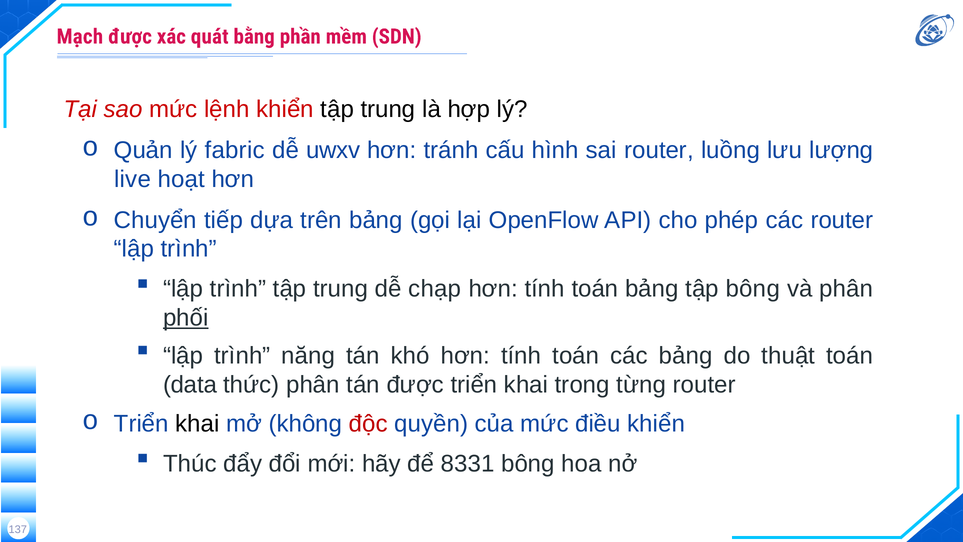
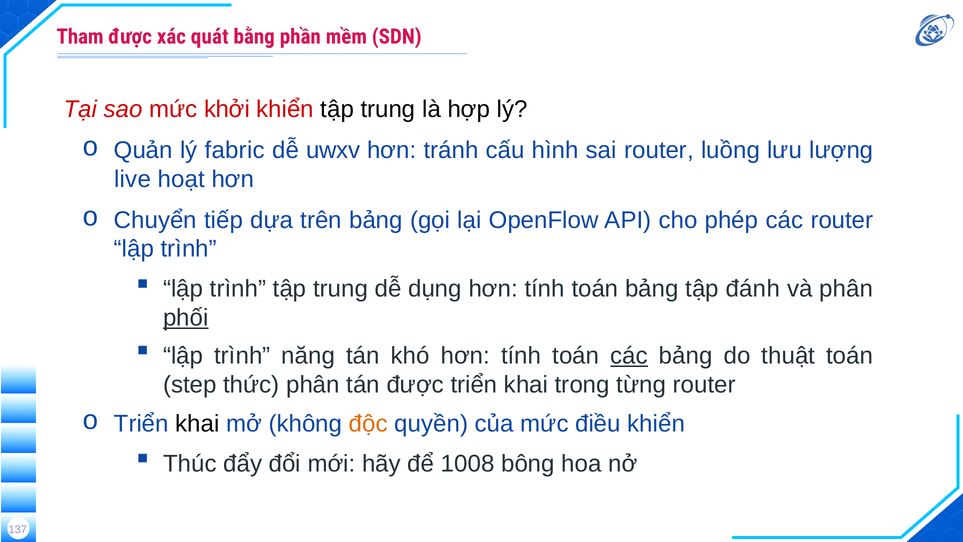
Mạch: Mạch -> Tham
lệnh: lệnh -> khởi
chạp: chạp -> dụng
tập bông: bông -> đánh
các at (629, 356) underline: none -> present
data: data -> step
độc colour: red -> orange
8331: 8331 -> 1008
